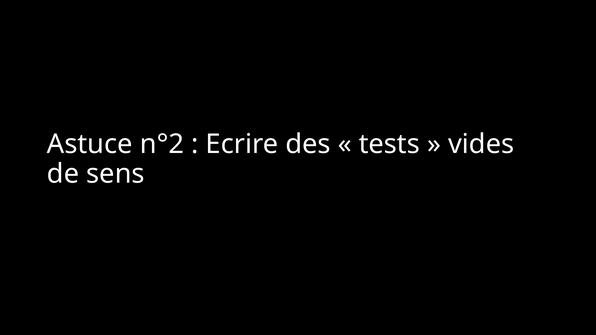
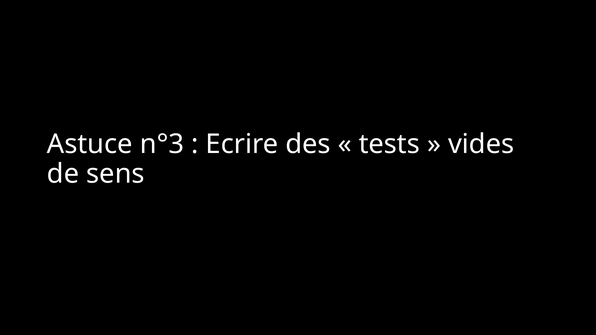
n°2: n°2 -> n°3
